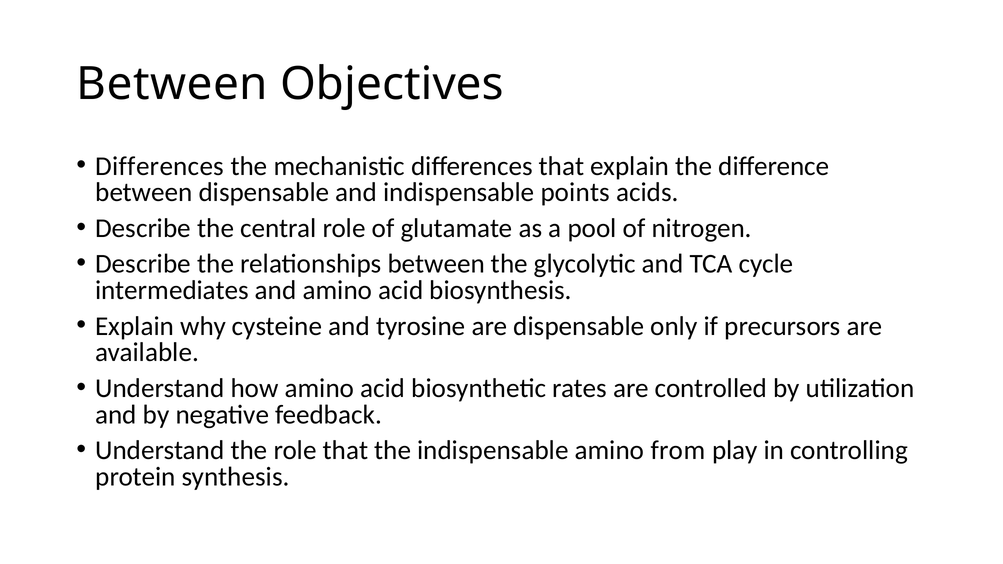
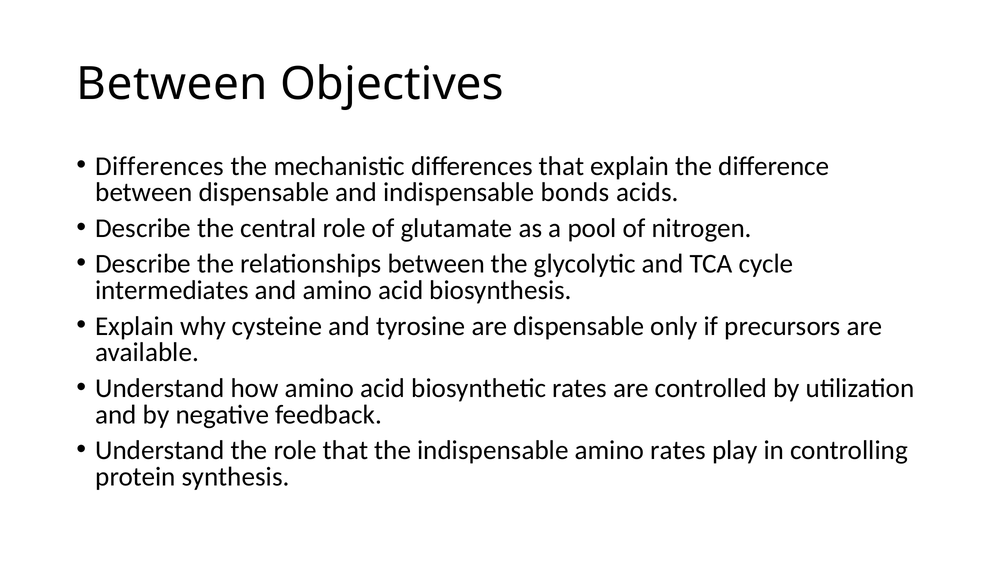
points: points -> bonds
amino from: from -> rates
